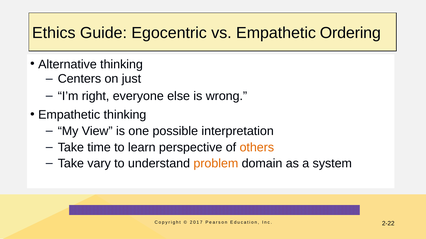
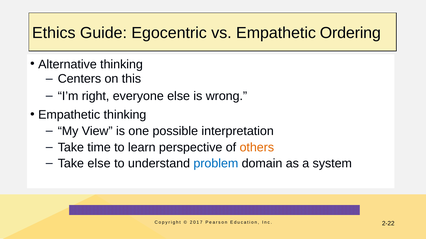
just: just -> this
Take vary: vary -> else
problem colour: orange -> blue
